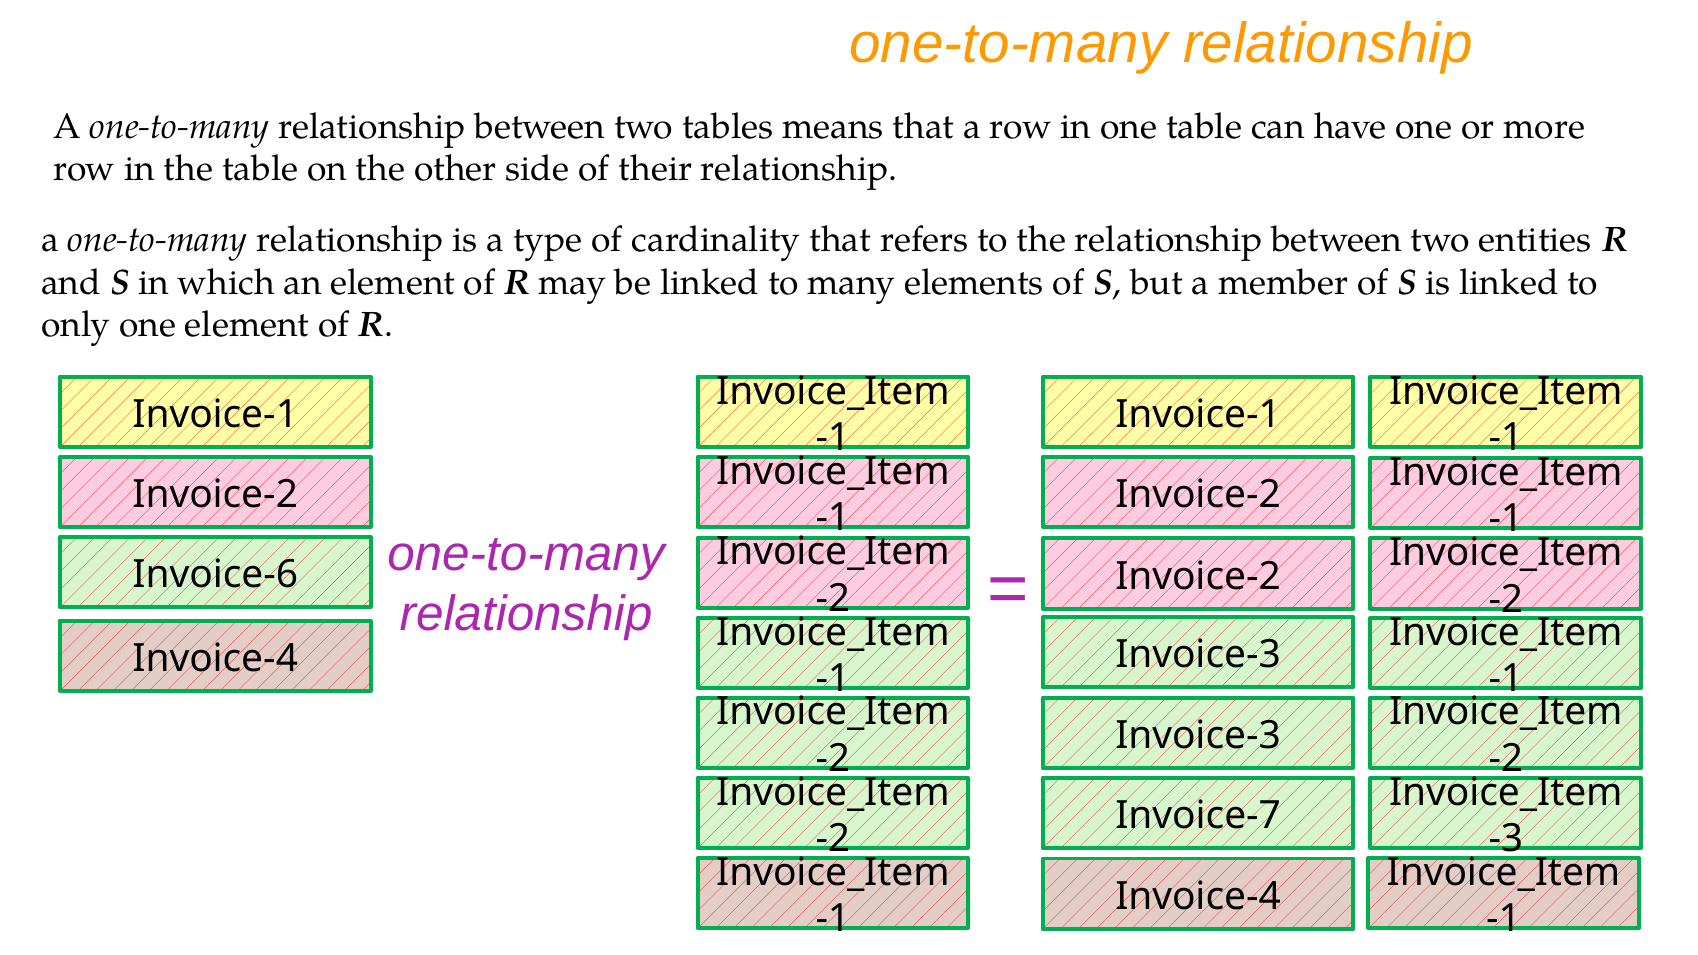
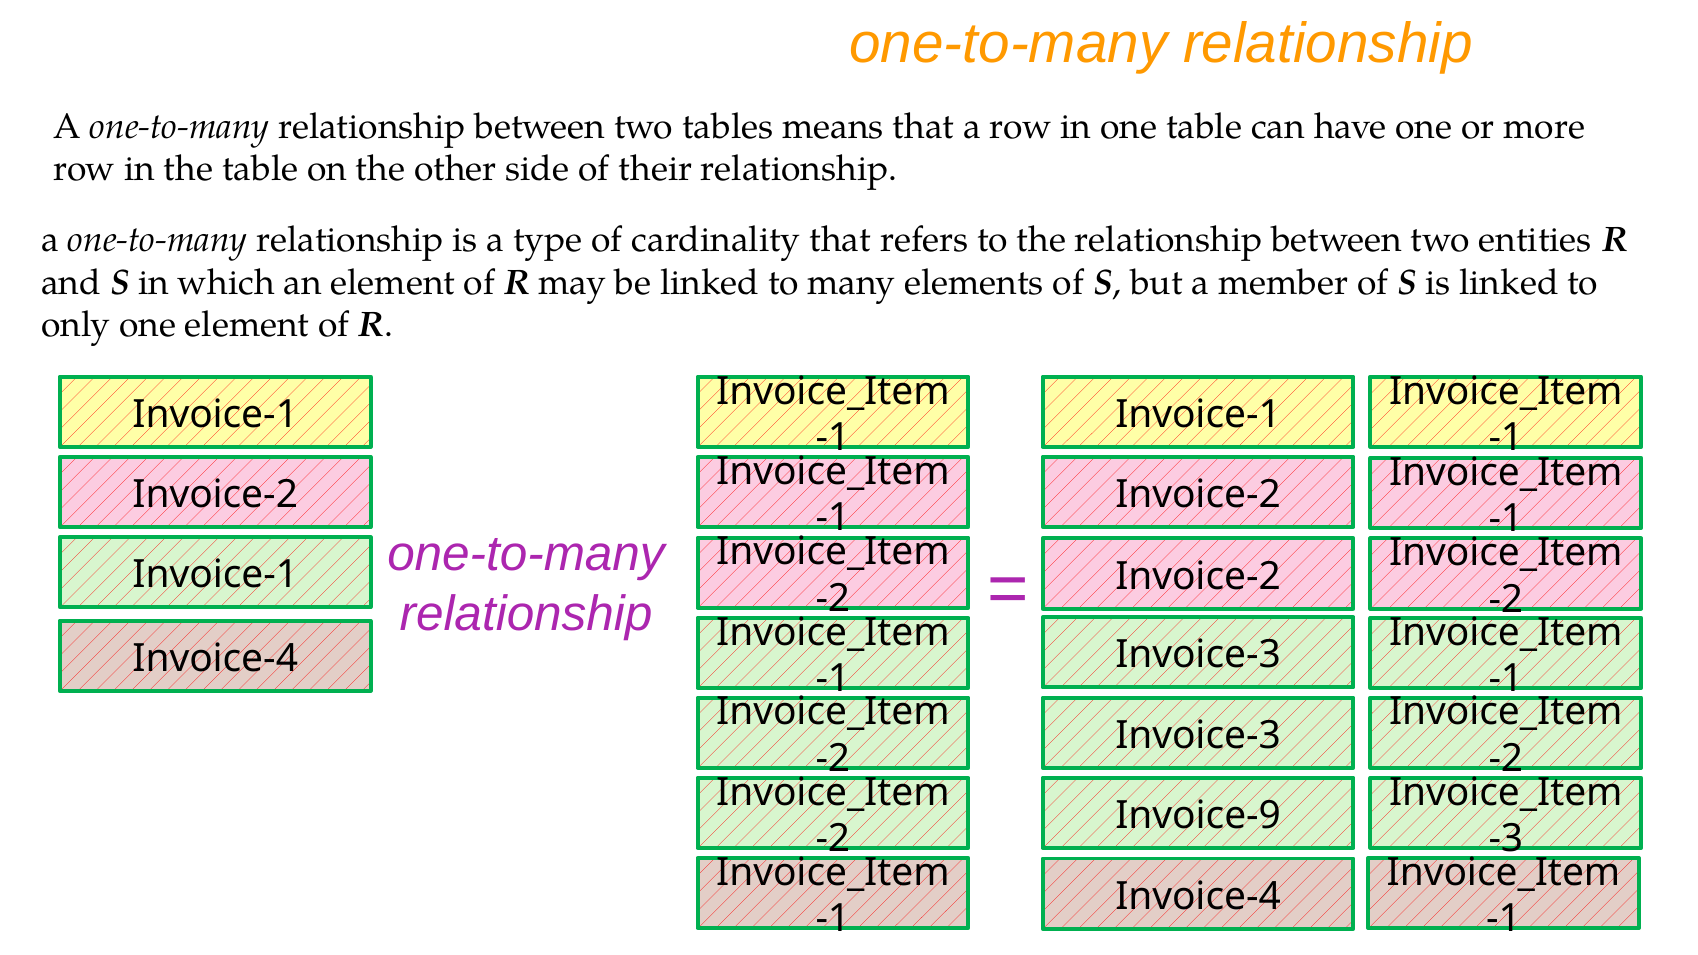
Invoice-6 at (215, 575): Invoice-6 -> Invoice-1
Invoice-7: Invoice-7 -> Invoice-9
